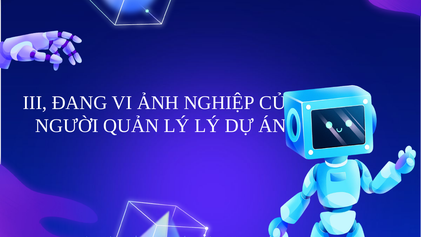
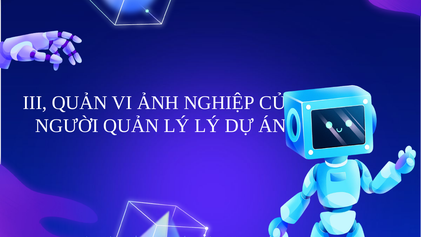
III ĐANG: ĐANG -> QUẢN
